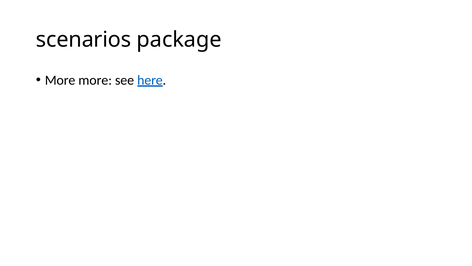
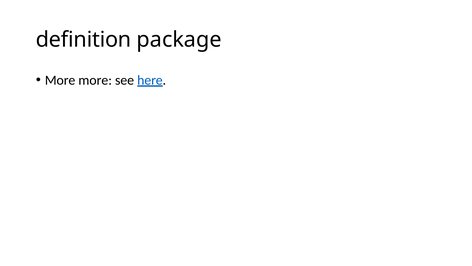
scenarios: scenarios -> definition
